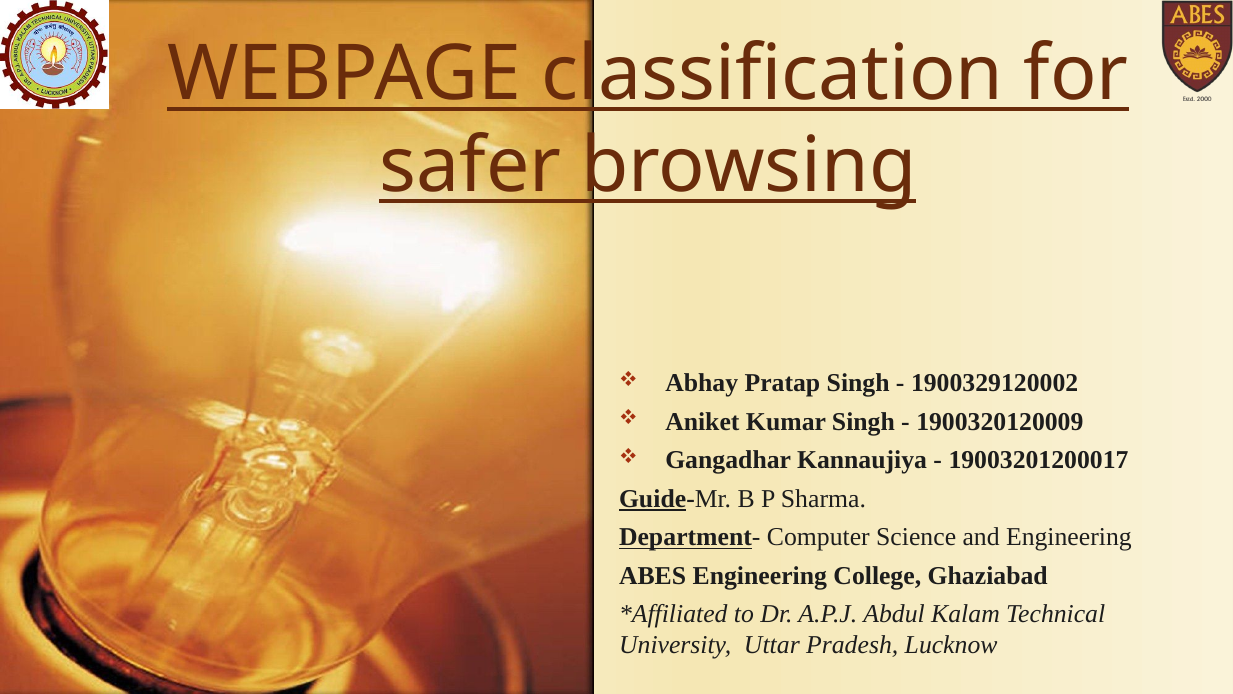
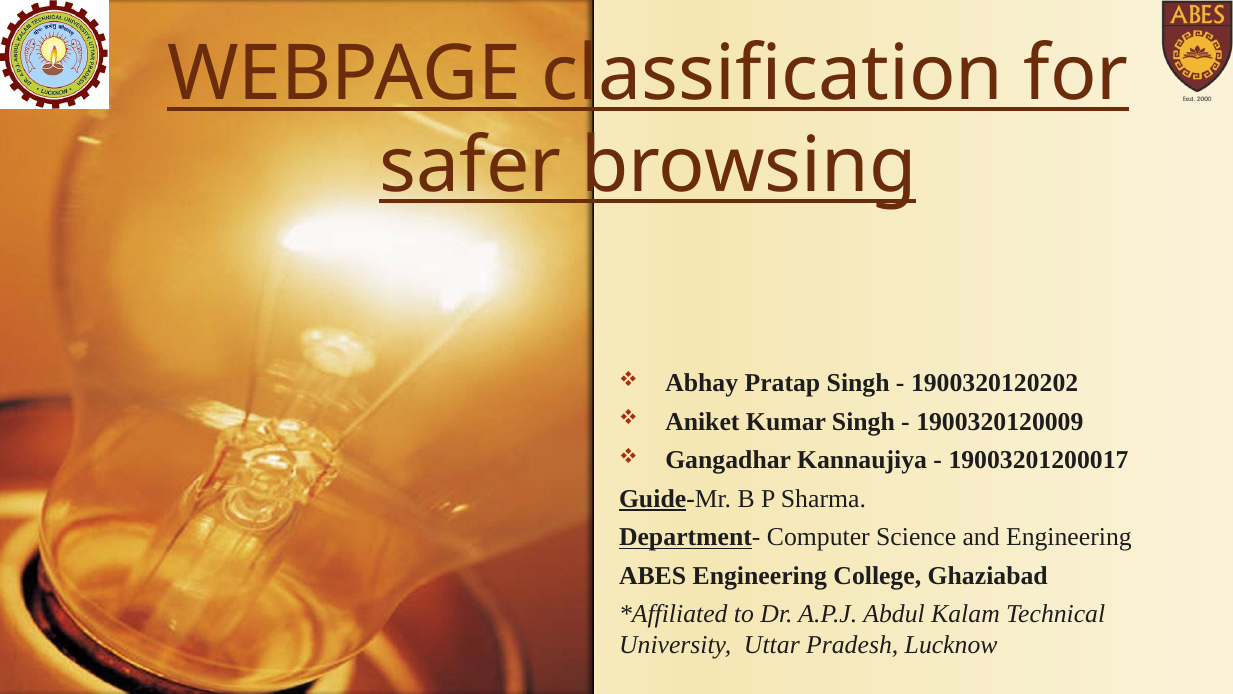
1900329120002: 1900329120002 -> 1900320120202
